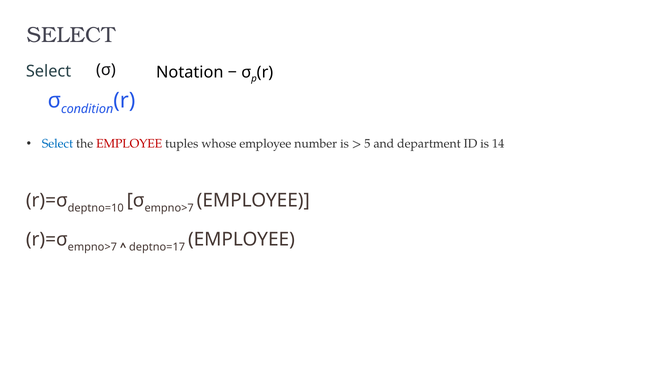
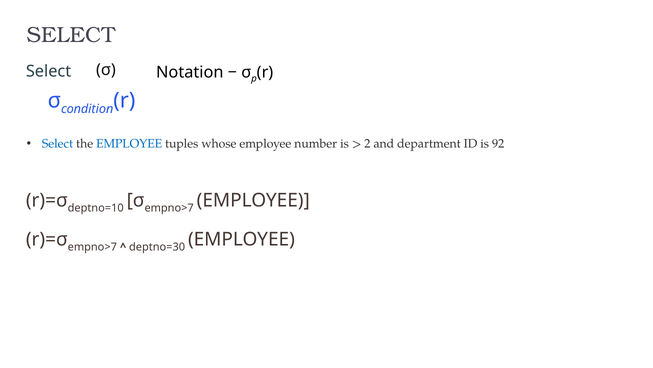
EMPLOYEE at (129, 144) colour: red -> blue
5: 5 -> 2
14: 14 -> 92
deptno=17: deptno=17 -> deptno=30
